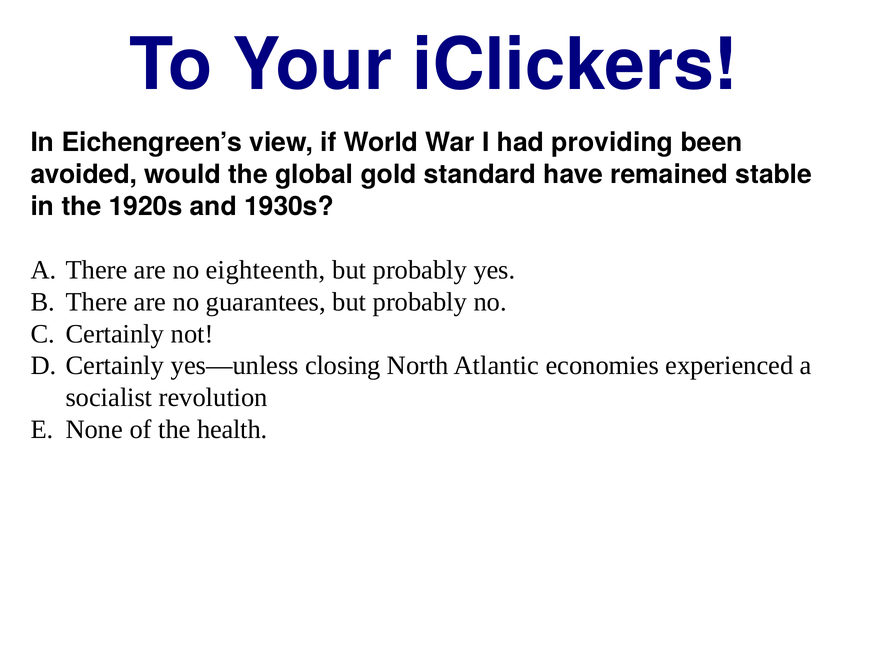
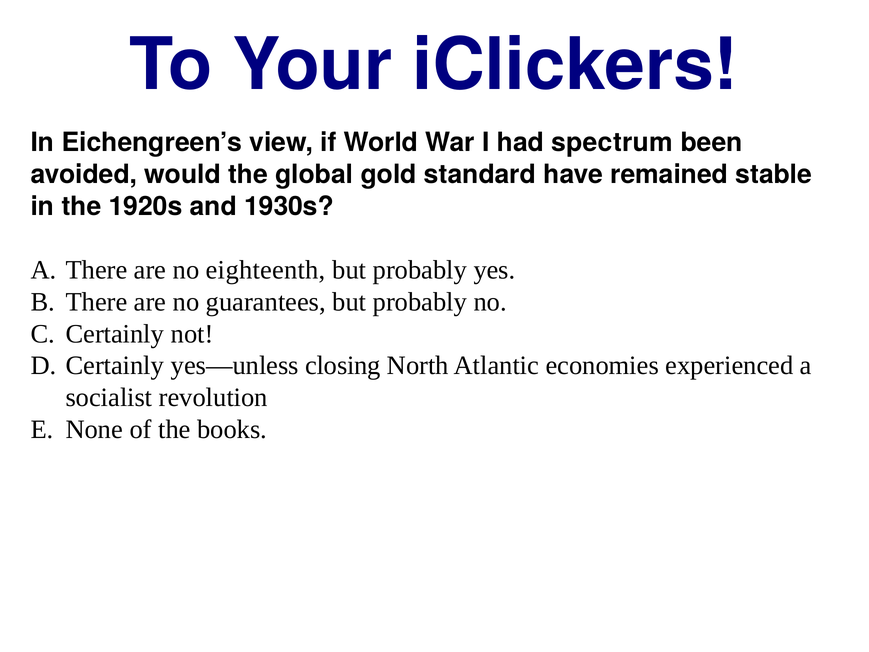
providing: providing -> spectrum
health: health -> books
